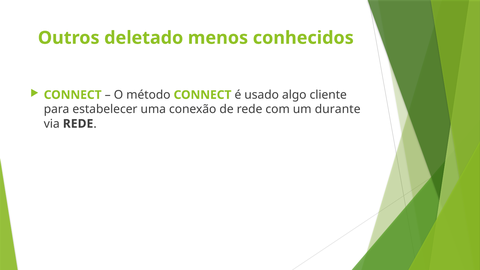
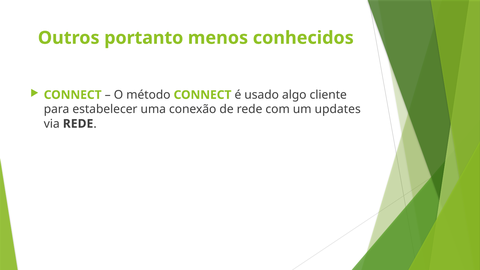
deletado: deletado -> portanto
durante: durante -> updates
